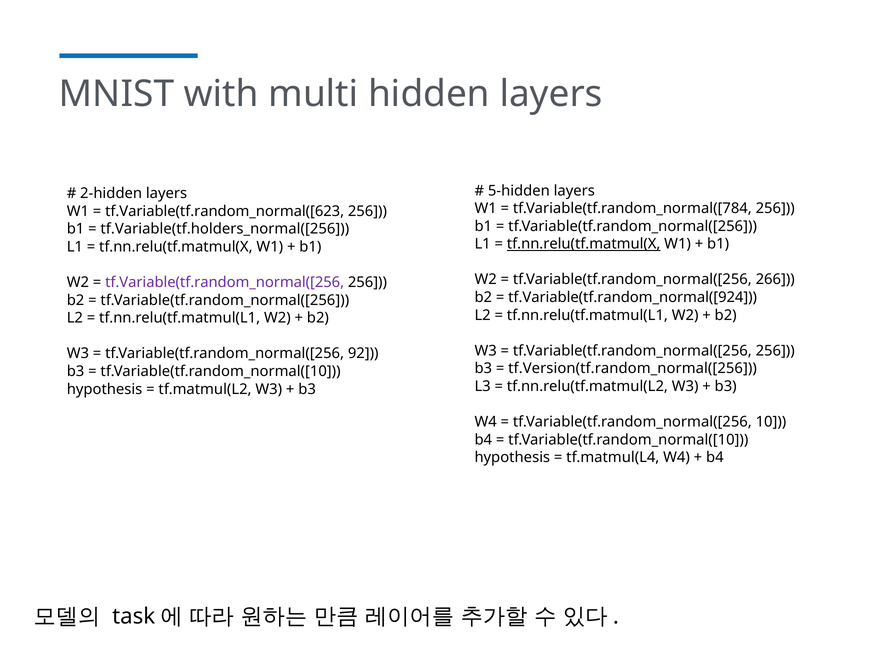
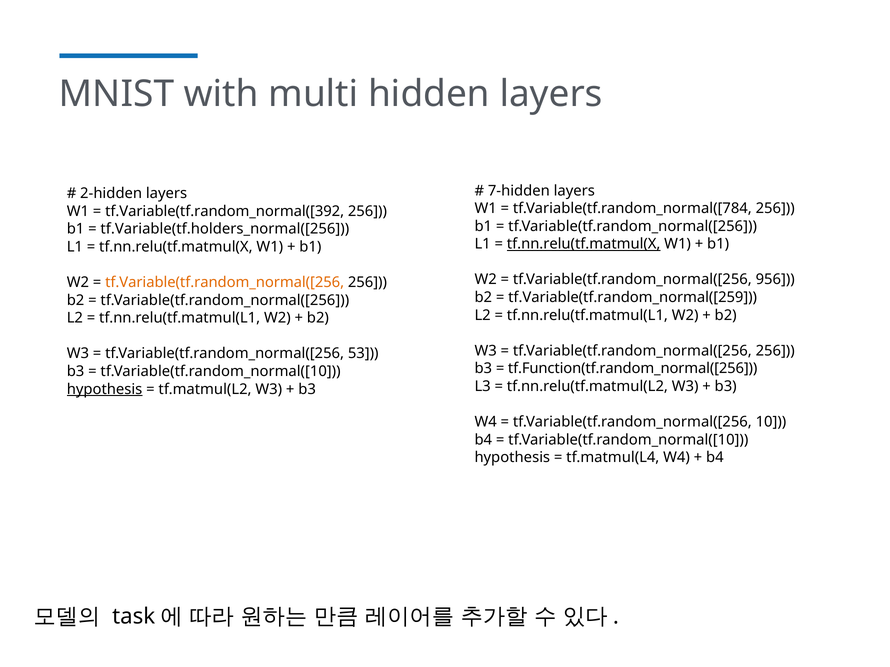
5-hidden: 5-hidden -> 7-hidden
tf.Variable(tf.random_normal([623: tf.Variable(tf.random_normal([623 -> tf.Variable(tf.random_normal([392
266: 266 -> 956
tf.Variable(tf.random_normal([256 at (225, 283) colour: purple -> orange
tf.Variable(tf.random_normal([924: tf.Variable(tf.random_normal([924 -> tf.Variable(tf.random_normal([259
92: 92 -> 53
tf.Version(tf.random_normal([256: tf.Version(tf.random_normal([256 -> tf.Function(tf.random_normal([256
hypothesis at (105, 389) underline: none -> present
